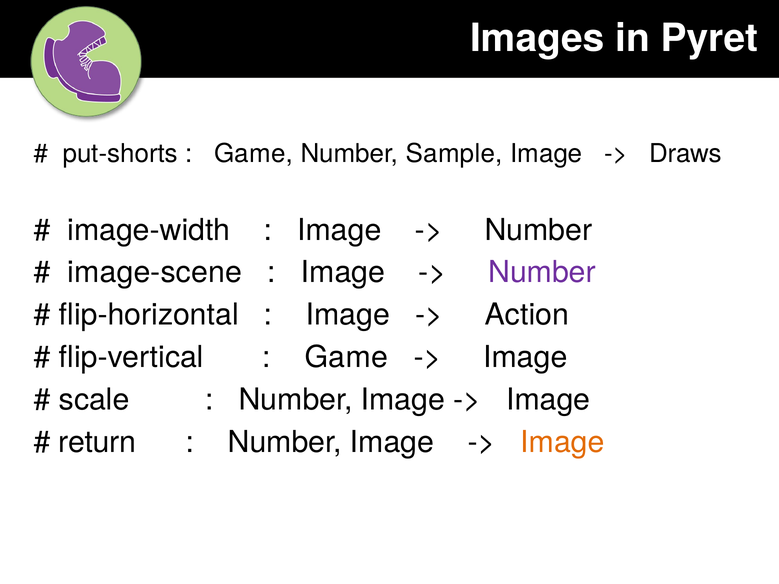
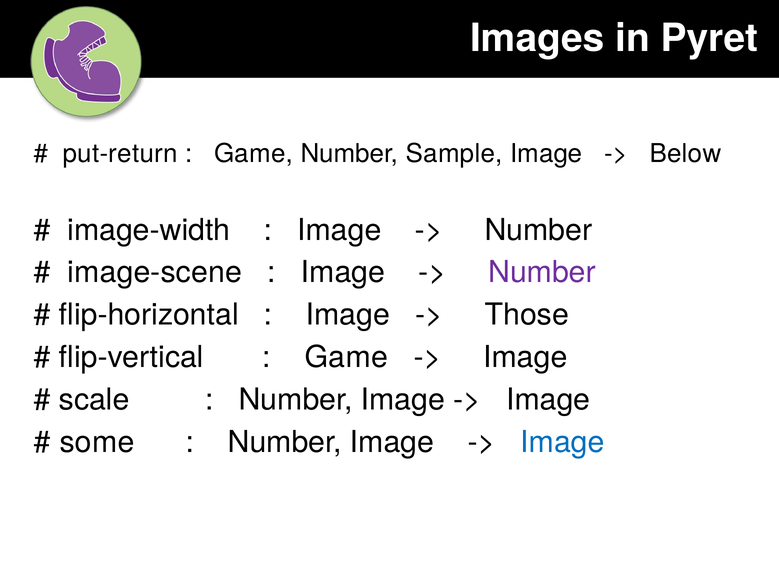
put-shorts: put-shorts -> put-return
Draws: Draws -> Below
Action: Action -> Those
return: return -> some
Image at (562, 442) colour: orange -> blue
